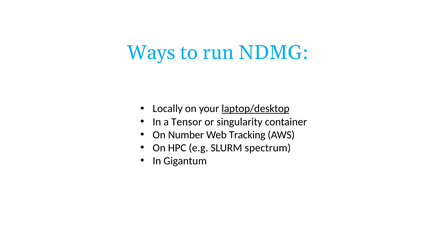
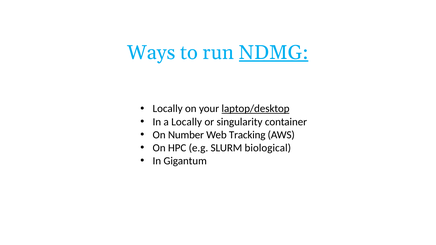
NDMG underline: none -> present
a Tensor: Tensor -> Locally
spectrum: spectrum -> biological
